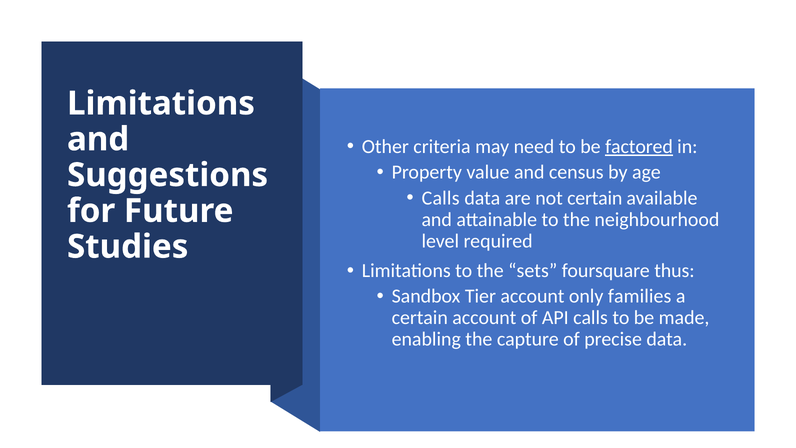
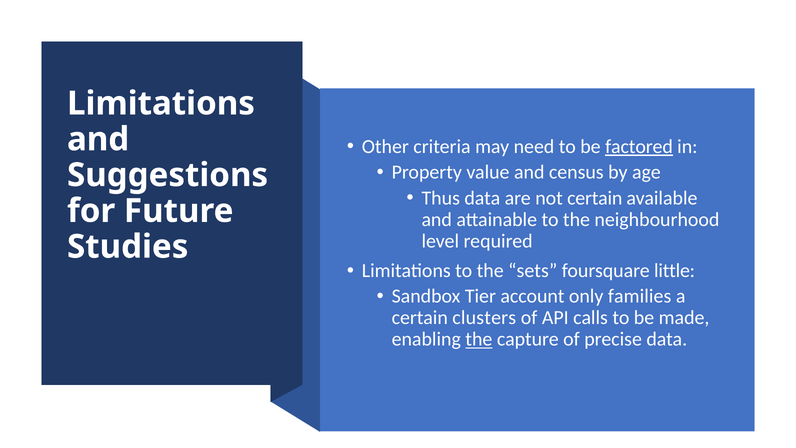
Calls at (441, 198): Calls -> Thus
thus: thus -> little
certain account: account -> clusters
the at (479, 339) underline: none -> present
